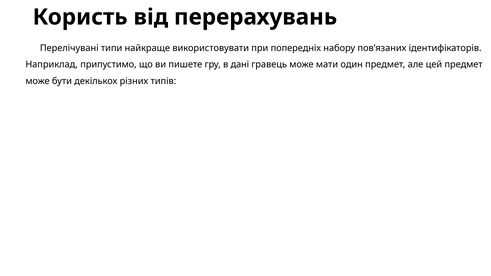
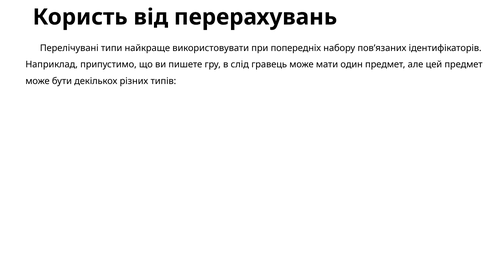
дані: дані -> слід
